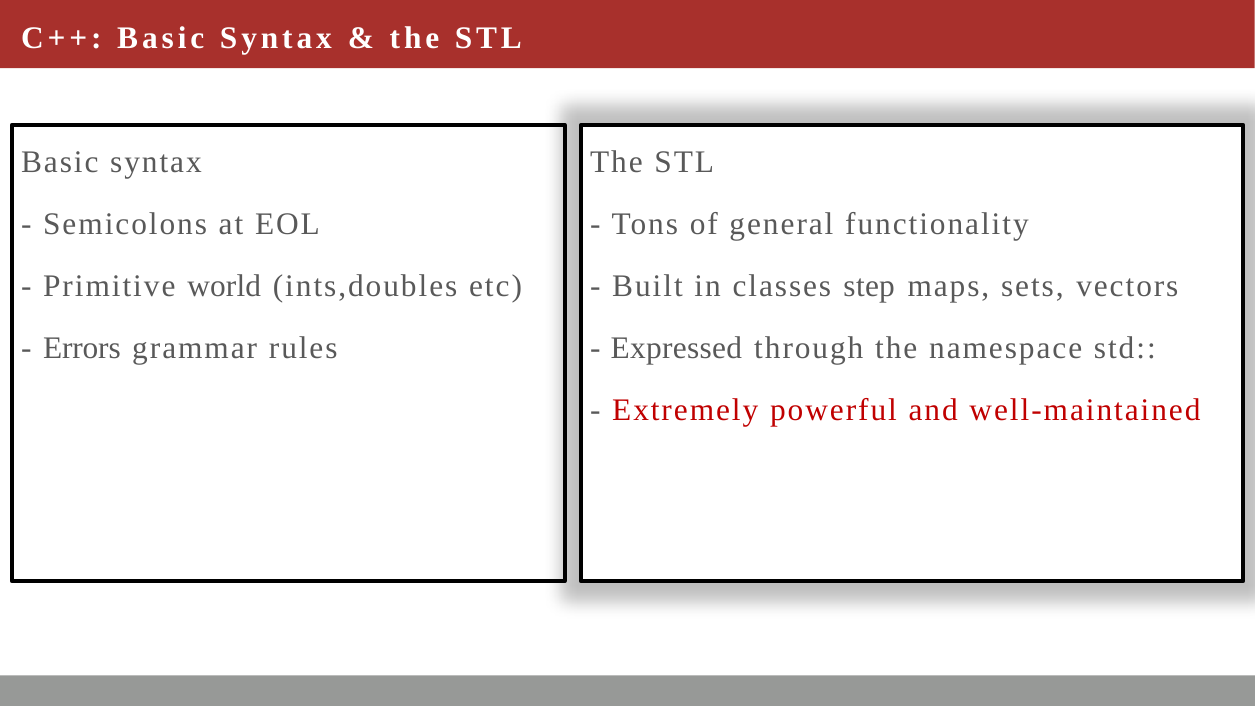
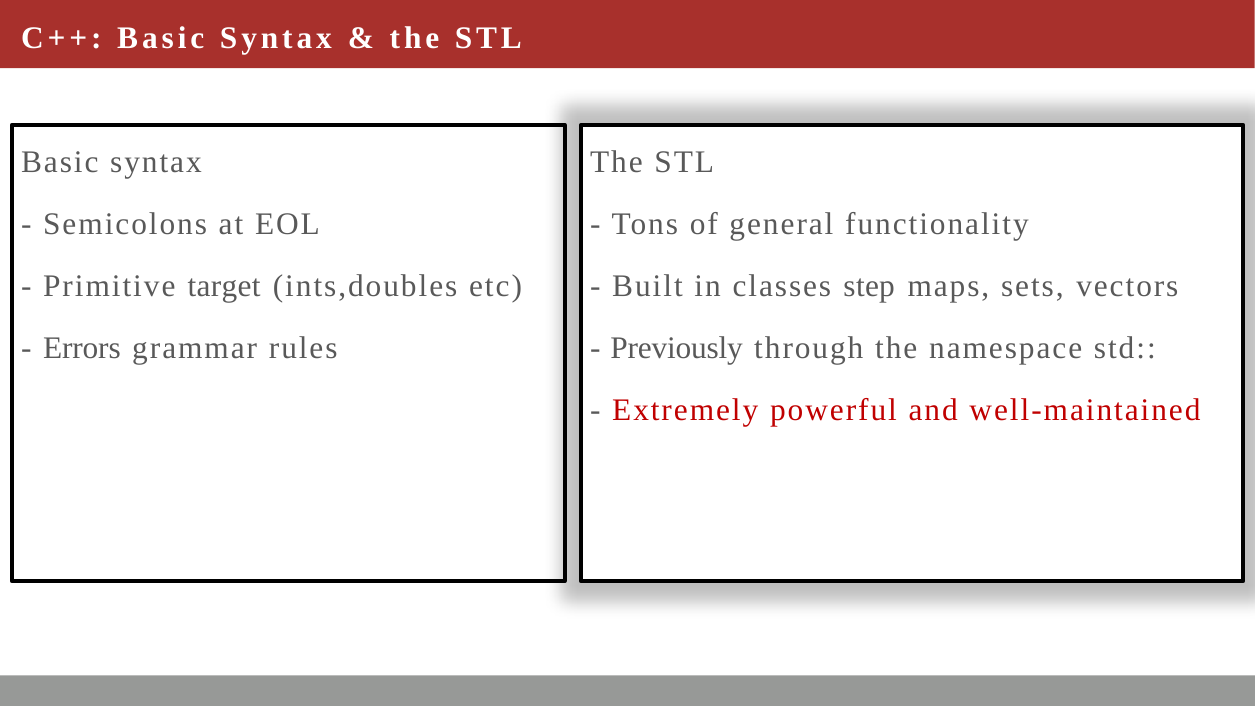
world: world -> target
Expressed: Expressed -> Previously
